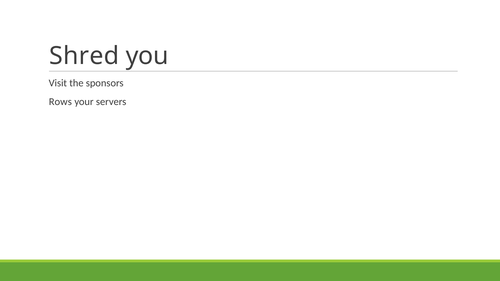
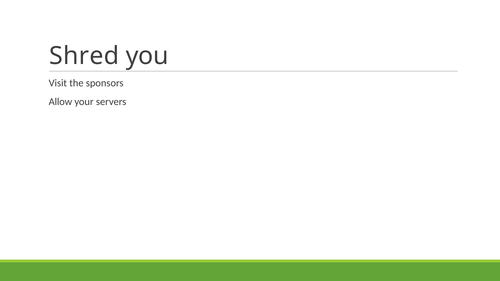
Rows: Rows -> Allow
